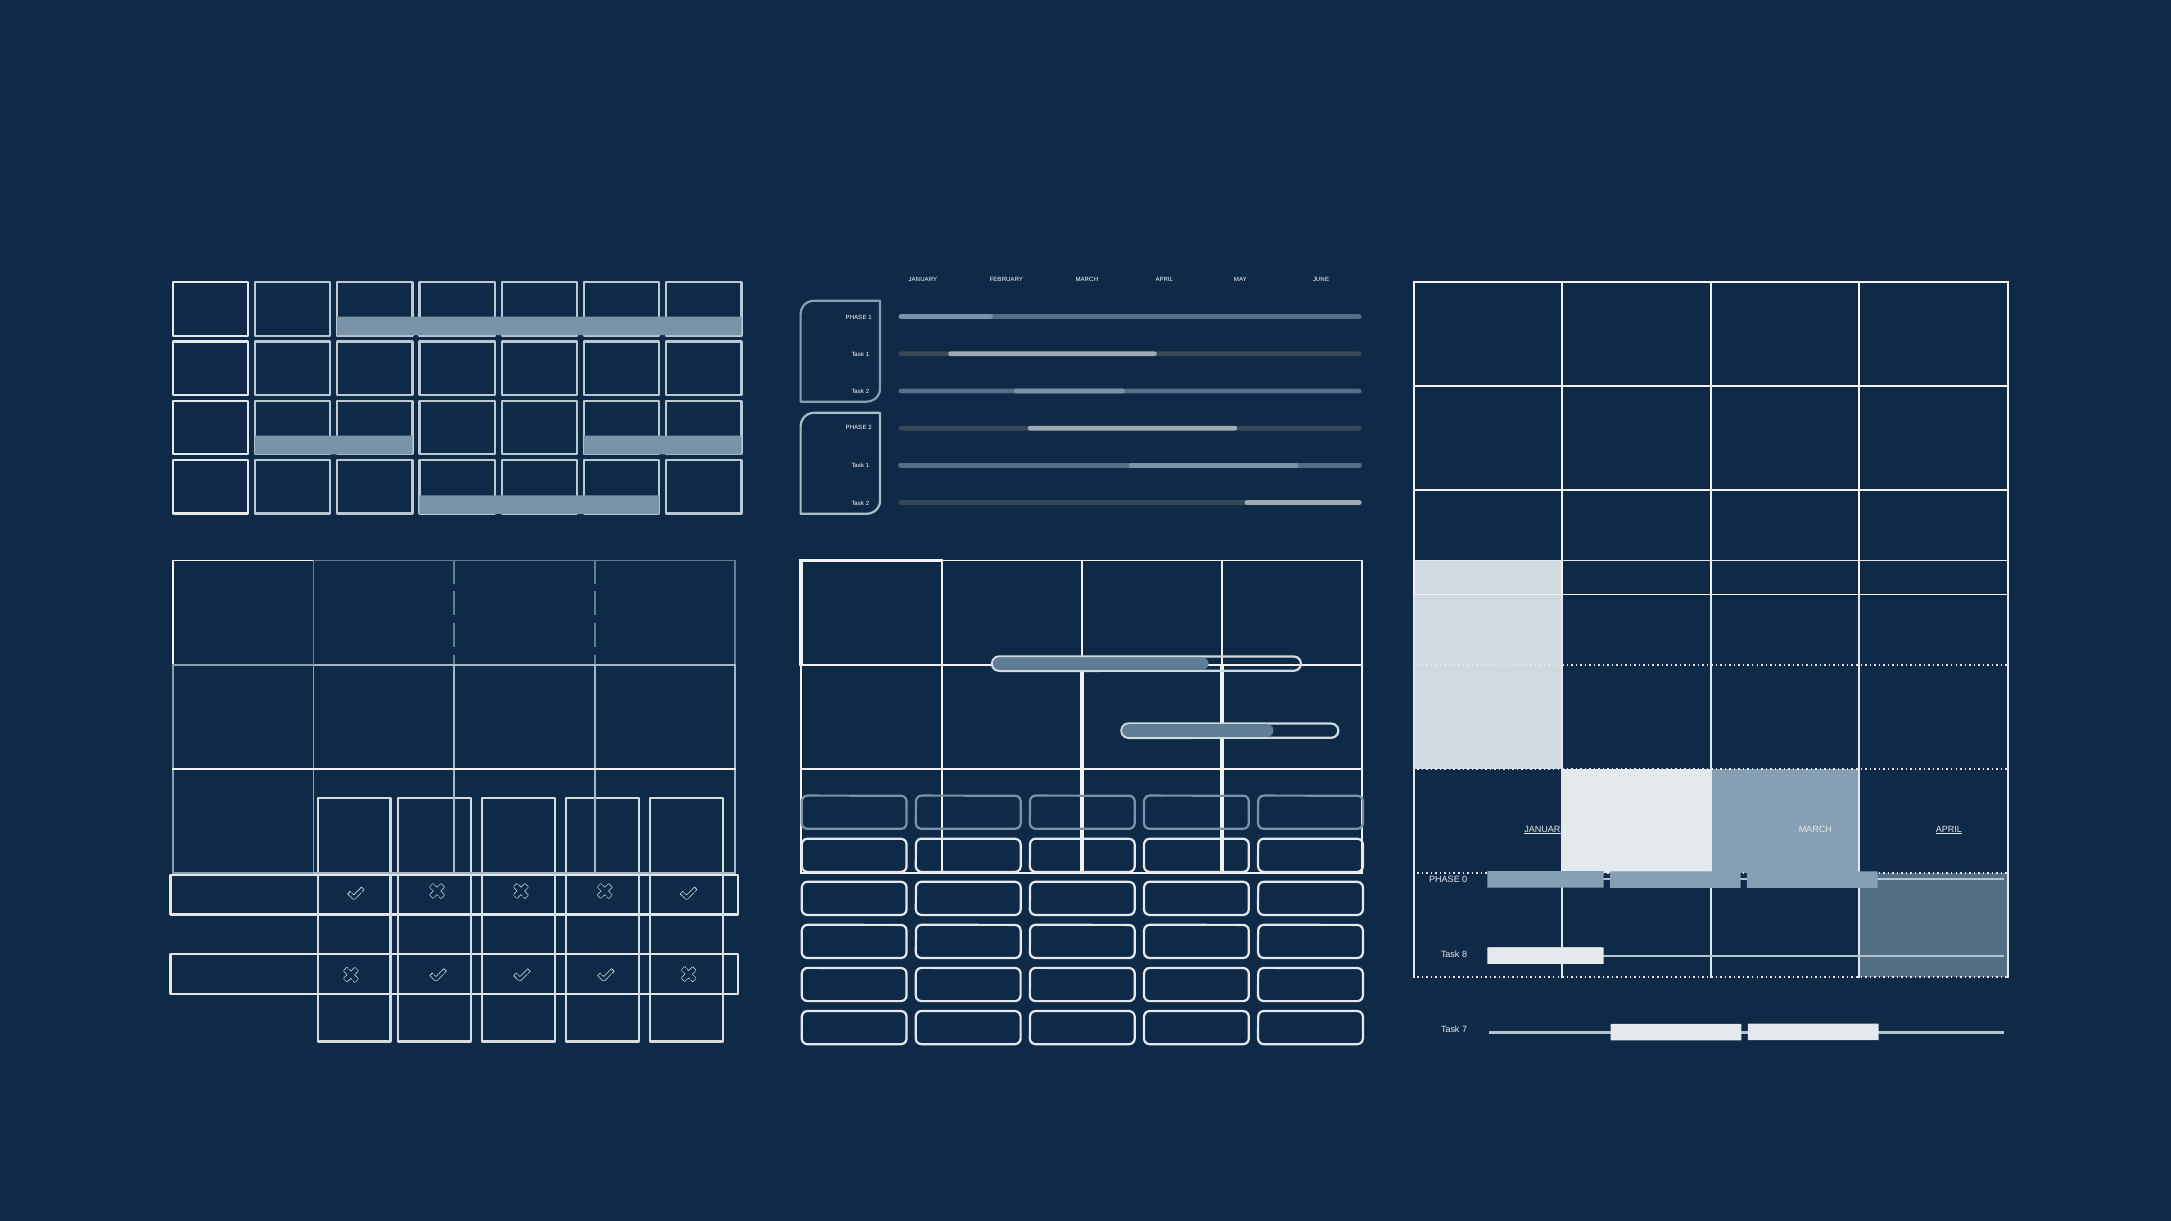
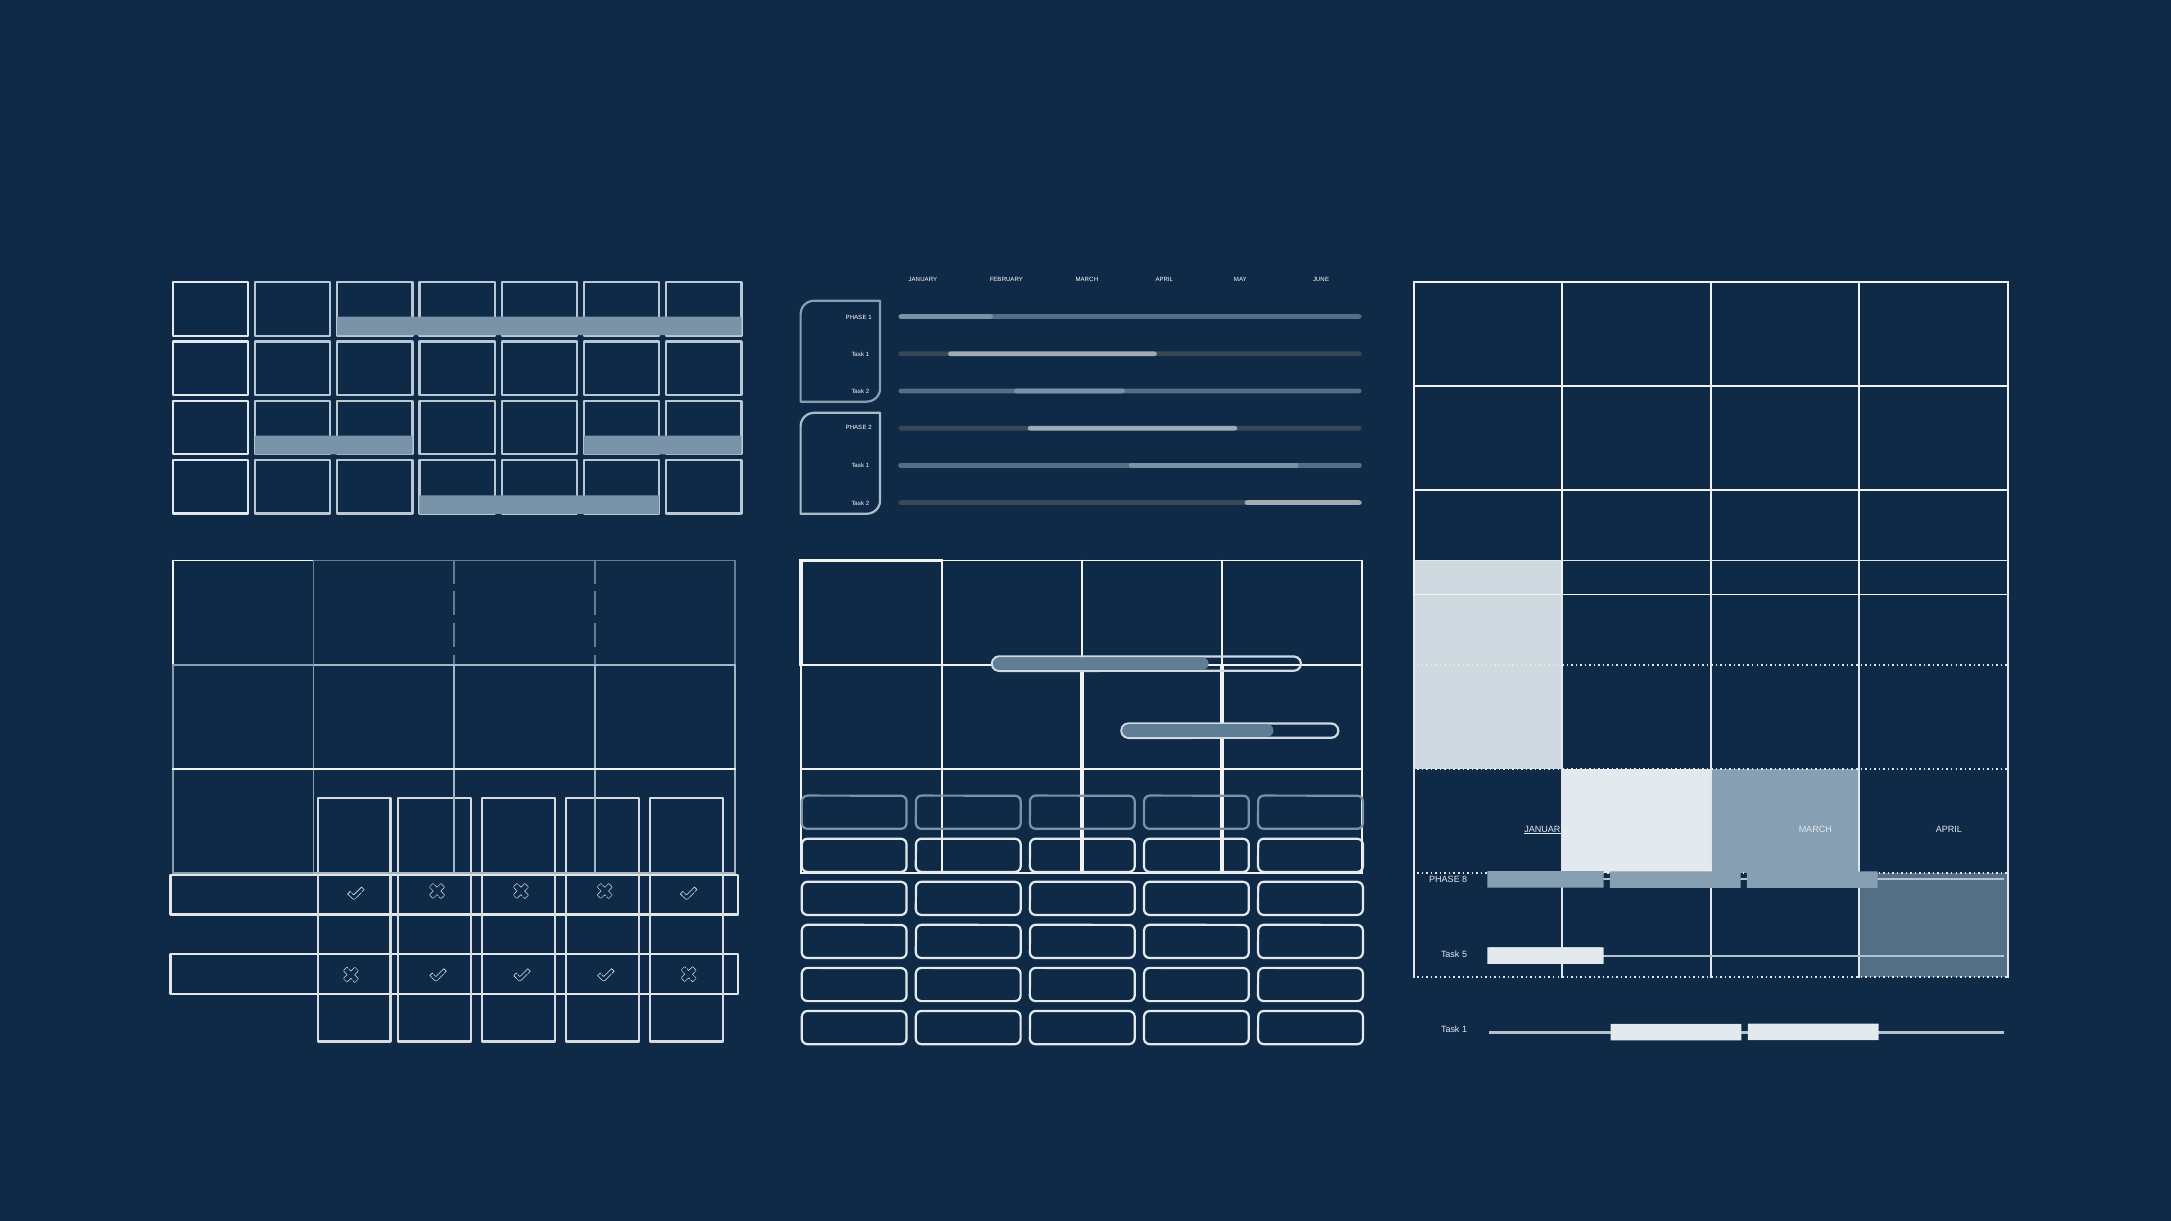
APRIL at (1949, 830) underline: present -> none
0: 0 -> 8
8: 8 -> 5
7 at (1465, 1030): 7 -> 1
